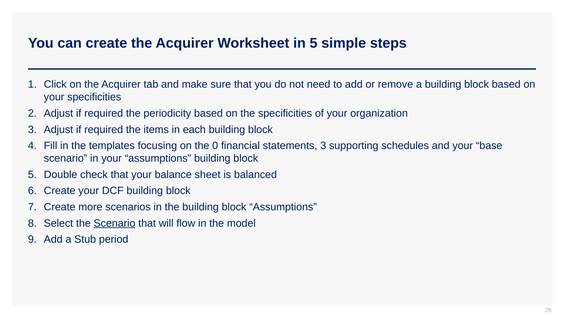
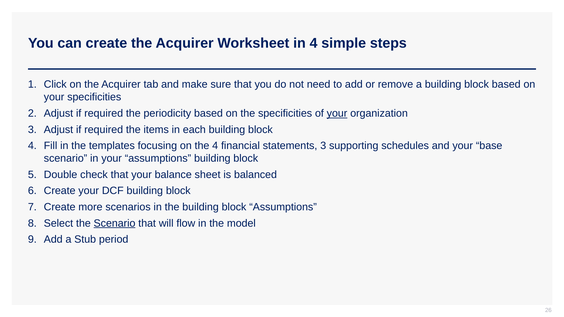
in 5: 5 -> 4
your at (337, 113) underline: none -> present
the 0: 0 -> 4
